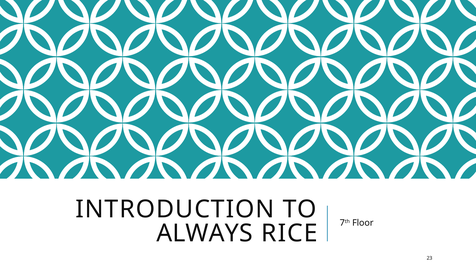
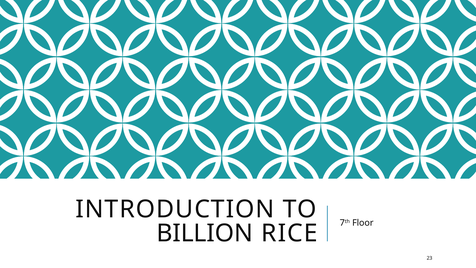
ALWAYS: ALWAYS -> BILLION
